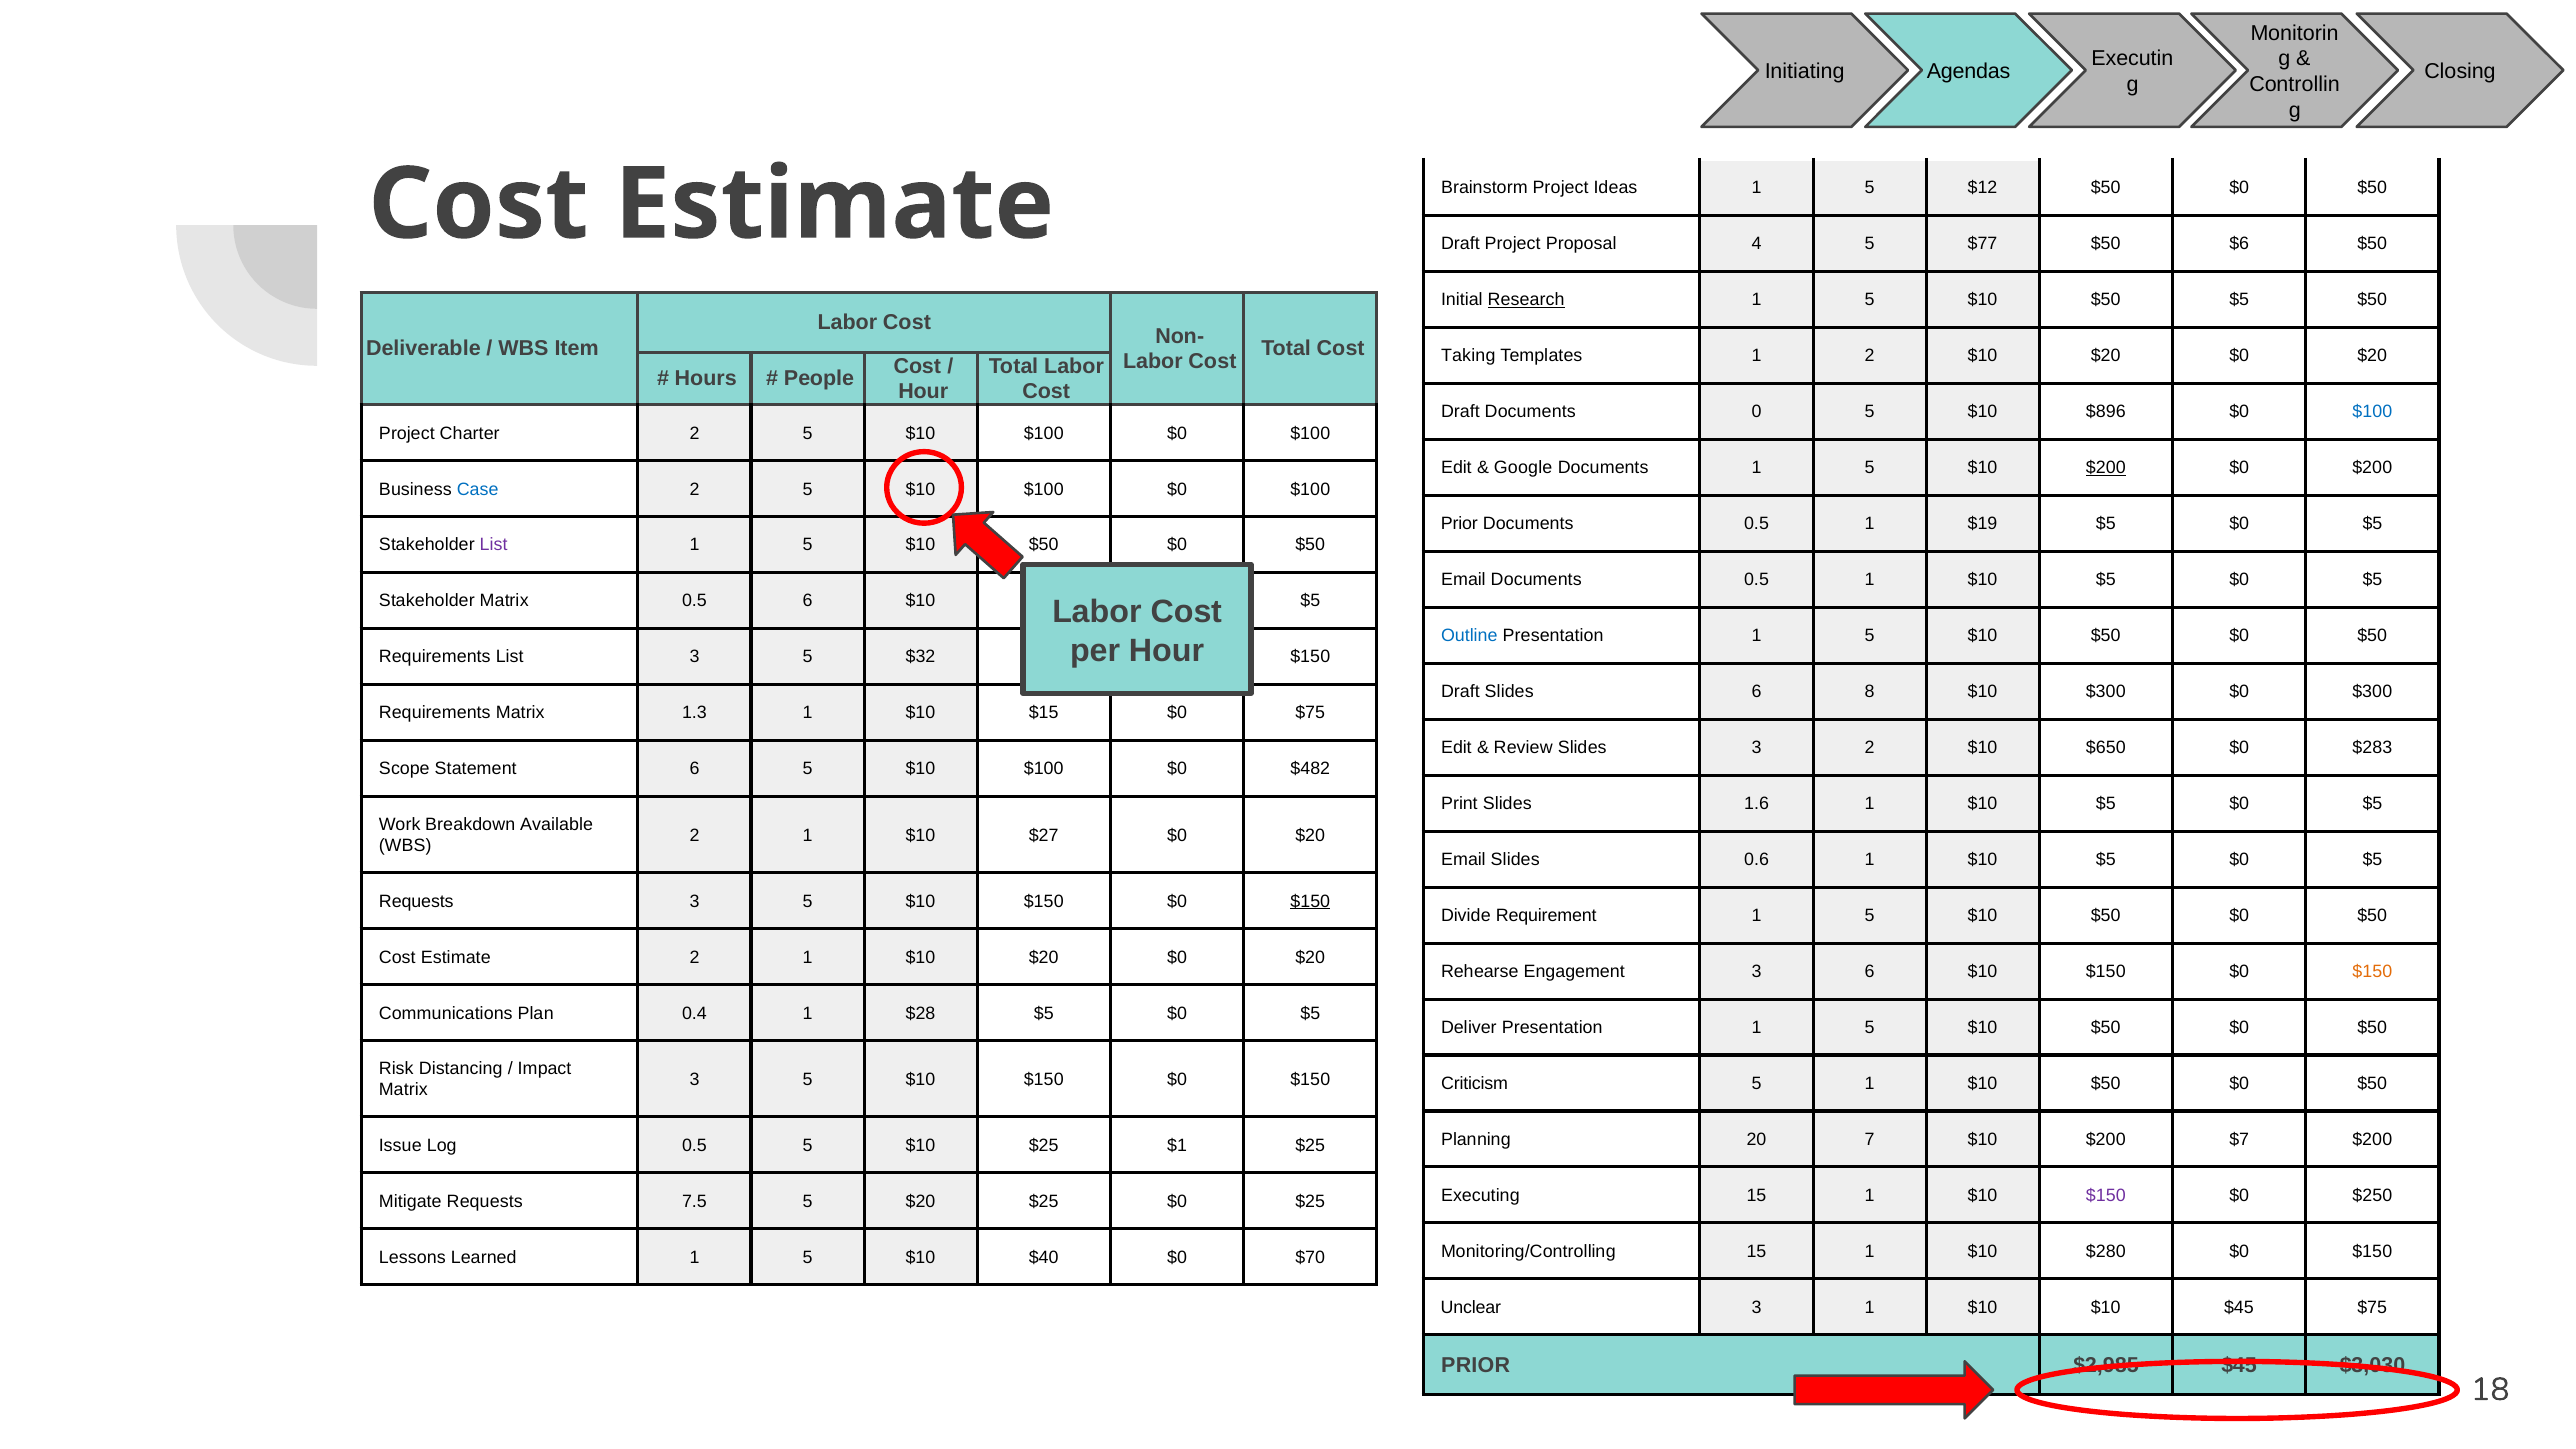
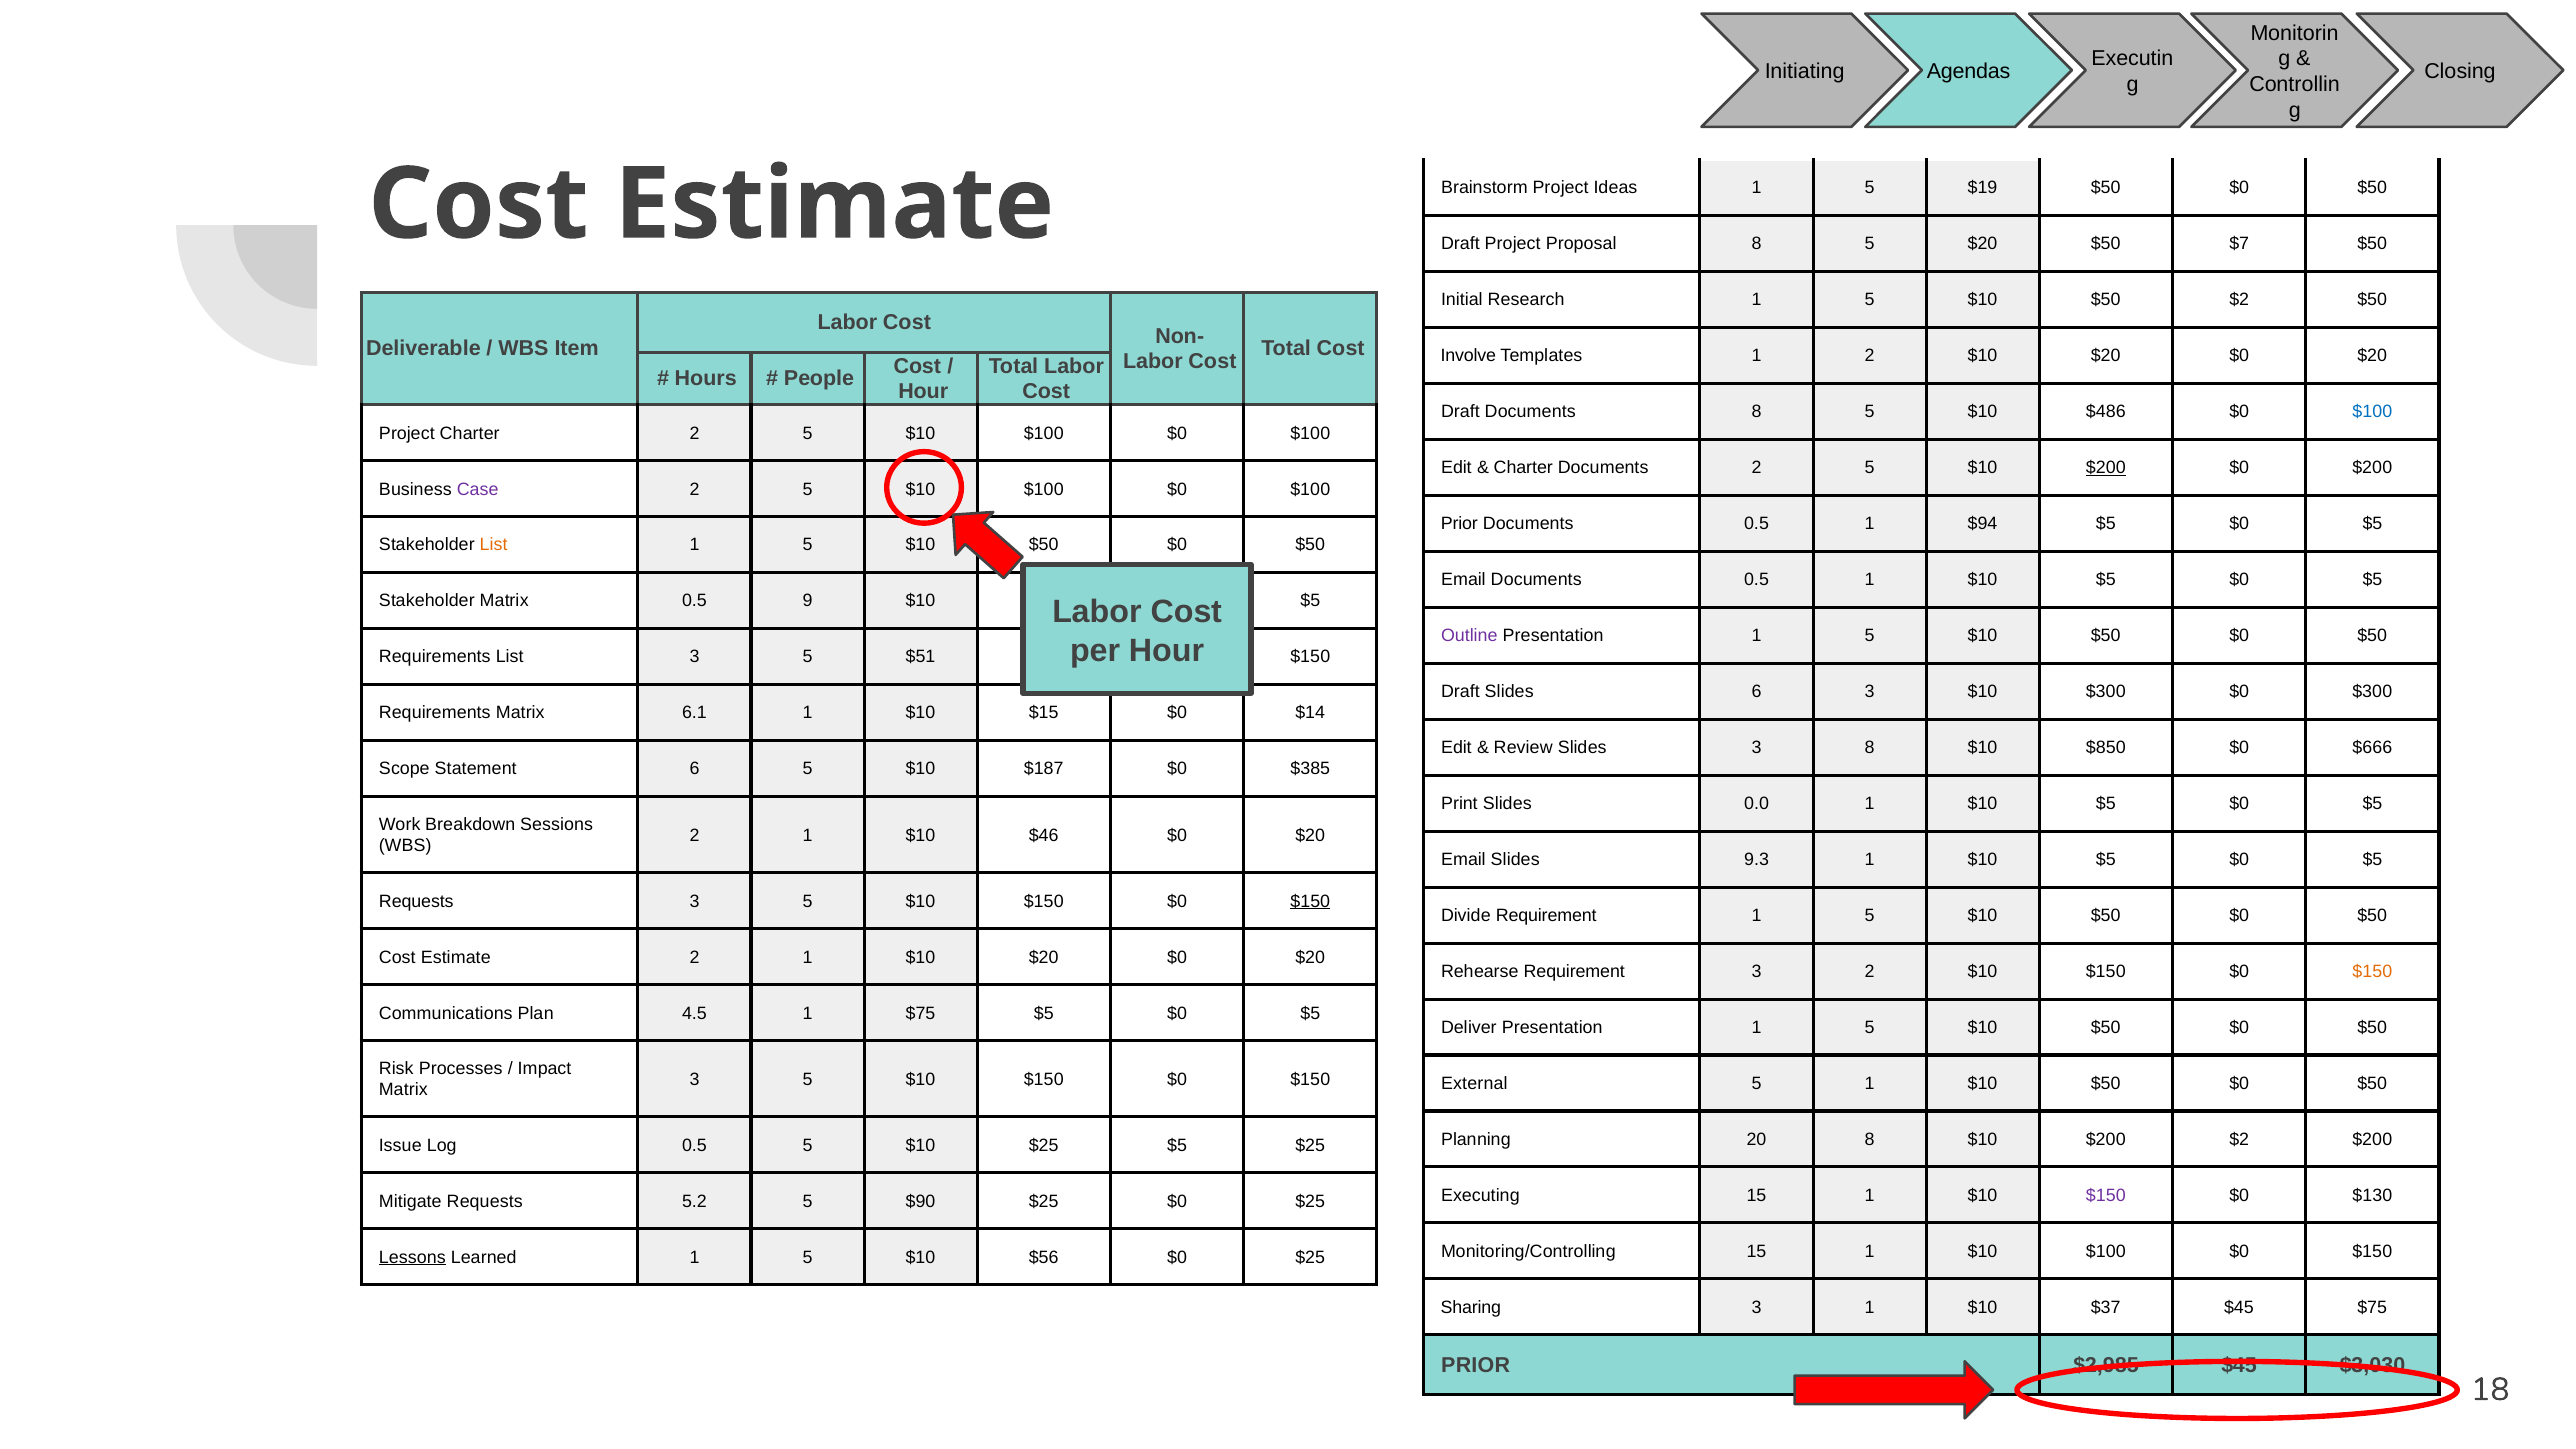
$12: $12 -> $19
Proposal 4: 4 -> 8
5 $77: $77 -> $20
$6: $6 -> $7
Research underline: present -> none
$50 $5: $5 -> $2
Taking: Taking -> Involve
Documents 0: 0 -> 8
$896: $896 -> $486
Google at (1523, 468): Google -> Charter
Documents 1: 1 -> 2
Case colour: blue -> purple
$19: $19 -> $94
List at (494, 545) colour: purple -> orange
0.5 6: 6 -> 9
Outline colour: blue -> purple
$32: $32 -> $51
6 8: 8 -> 3
1.3: 1.3 -> 6.1
$0 $75: $75 -> $14
3 2: 2 -> 8
$650: $650 -> $850
$283: $283 -> $666
6 5 $10 $100: $100 -> $187
$482: $482 -> $385
1.6: 1.6 -> 0.0
Available: Available -> Sessions
$27: $27 -> $46
0.6: 0.6 -> 9.3
Rehearse Engagement: Engagement -> Requirement
3 6: 6 -> 2
0.4: 0.4 -> 4.5
1 $28: $28 -> $75
Distancing: Distancing -> Processes
Criticism: Criticism -> External
20 7: 7 -> 8
$200 $7: $7 -> $2
$25 $1: $1 -> $5
$250: $250 -> $130
7.5: 7.5 -> 5.2
5 $20: $20 -> $90
1 $10 $280: $280 -> $100
Lessons underline: none -> present
$40: $40 -> $56
$70 at (1310, 1257): $70 -> $25
Unclear: Unclear -> Sharing
$10 $10: $10 -> $37
